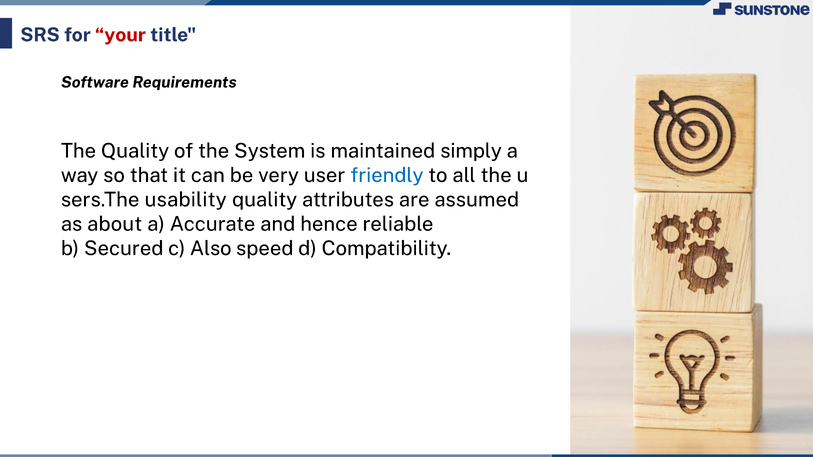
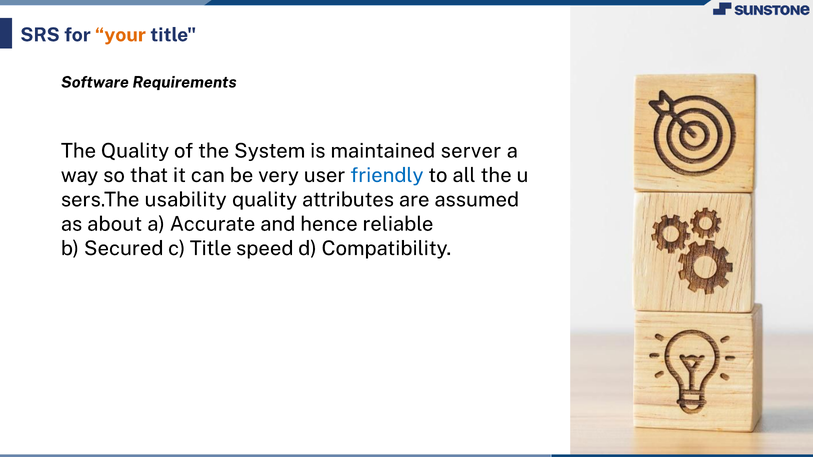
your colour: red -> orange
simply: simply -> server
c Also: Also -> Title
